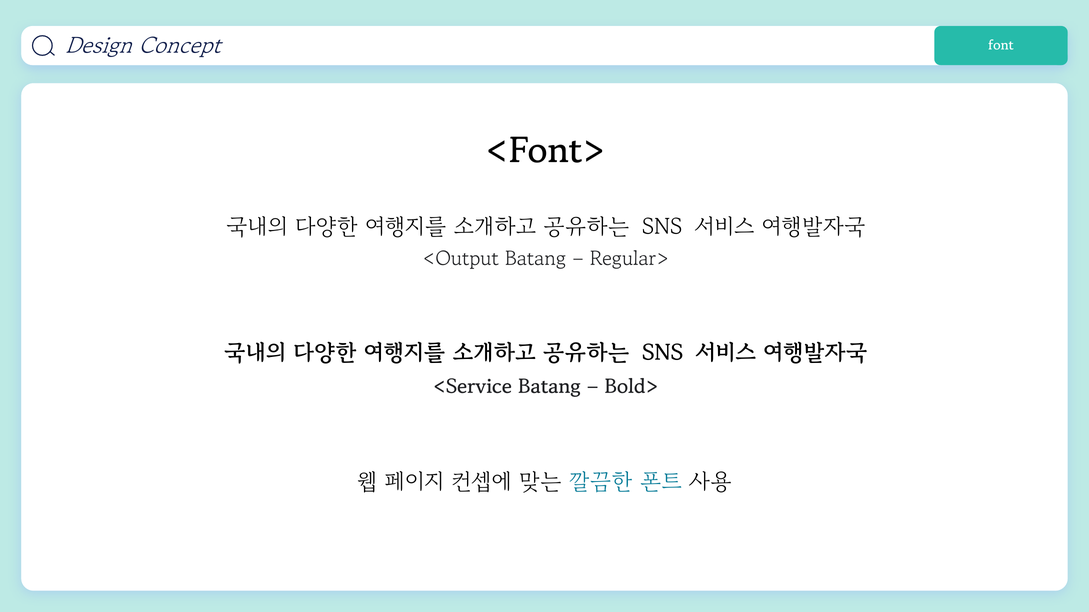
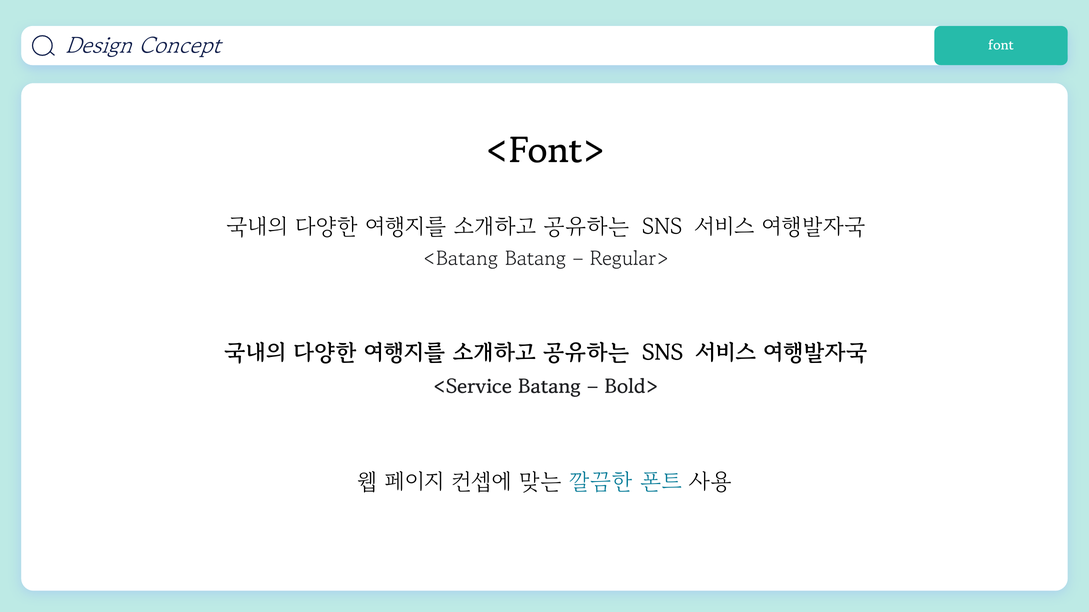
<Output: <Output -> <Batang
